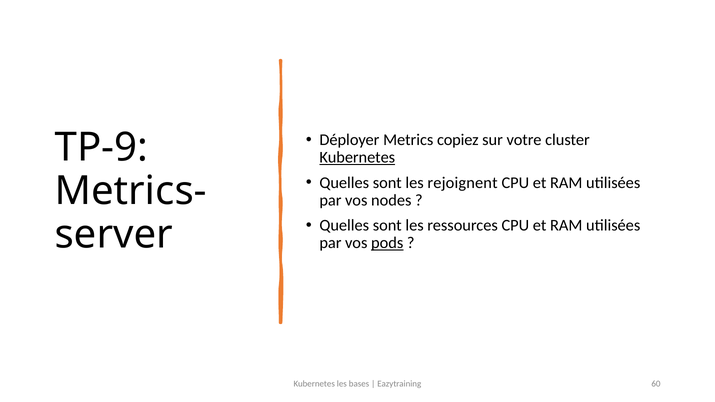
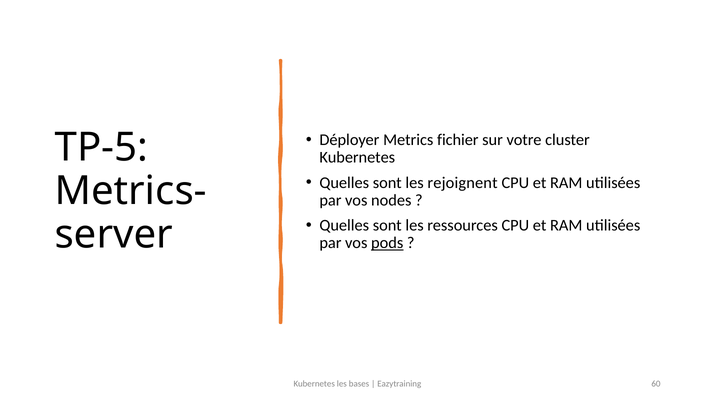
copiez: copiez -> fichier
TP-9: TP-9 -> TP-5
Kubernetes at (357, 158) underline: present -> none
